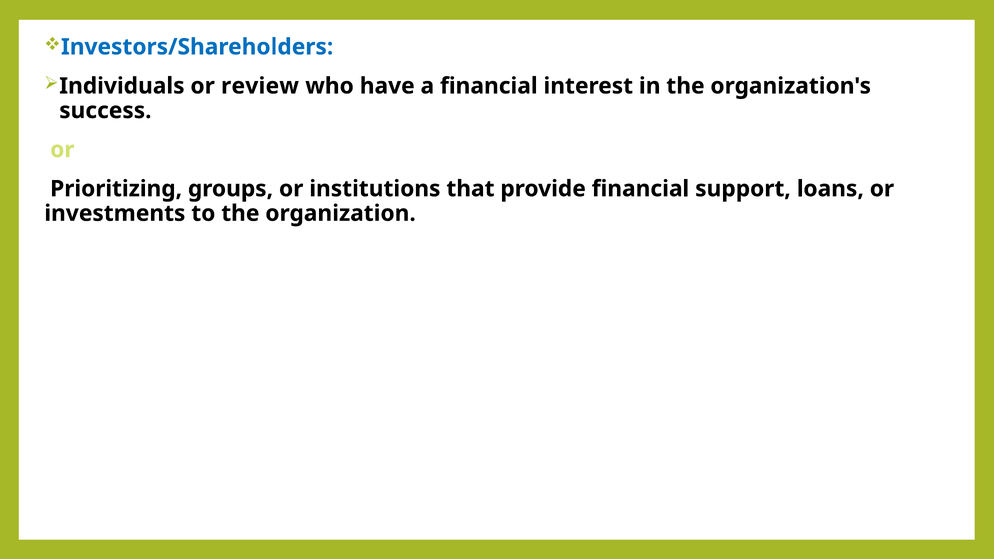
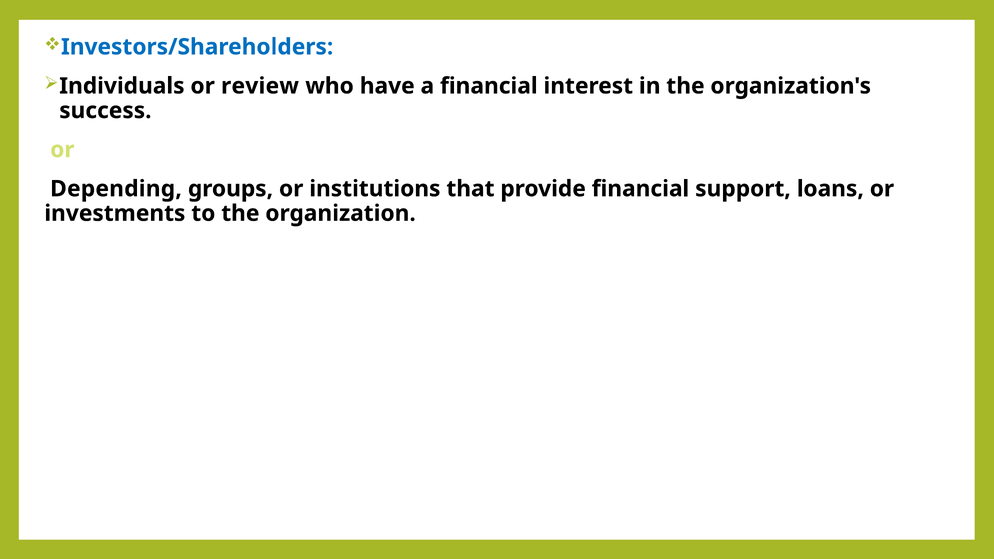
Prioritizing: Prioritizing -> Depending
